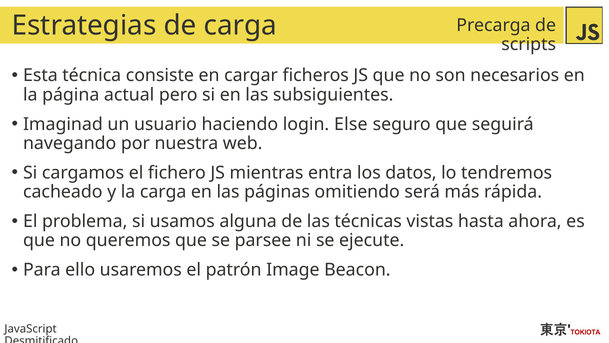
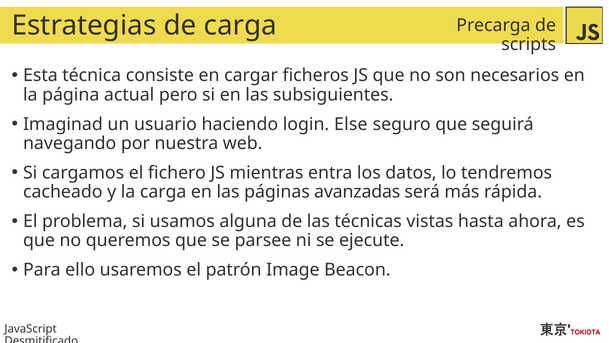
omitiendo: omitiendo -> avanzadas
